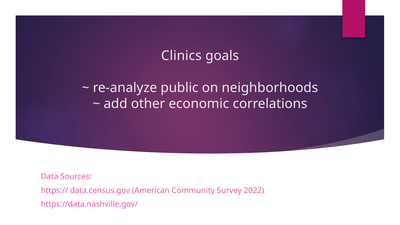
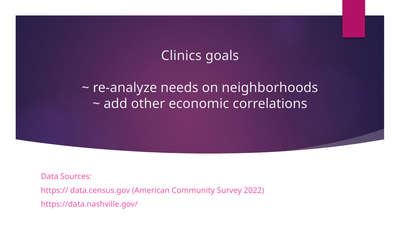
public: public -> needs
